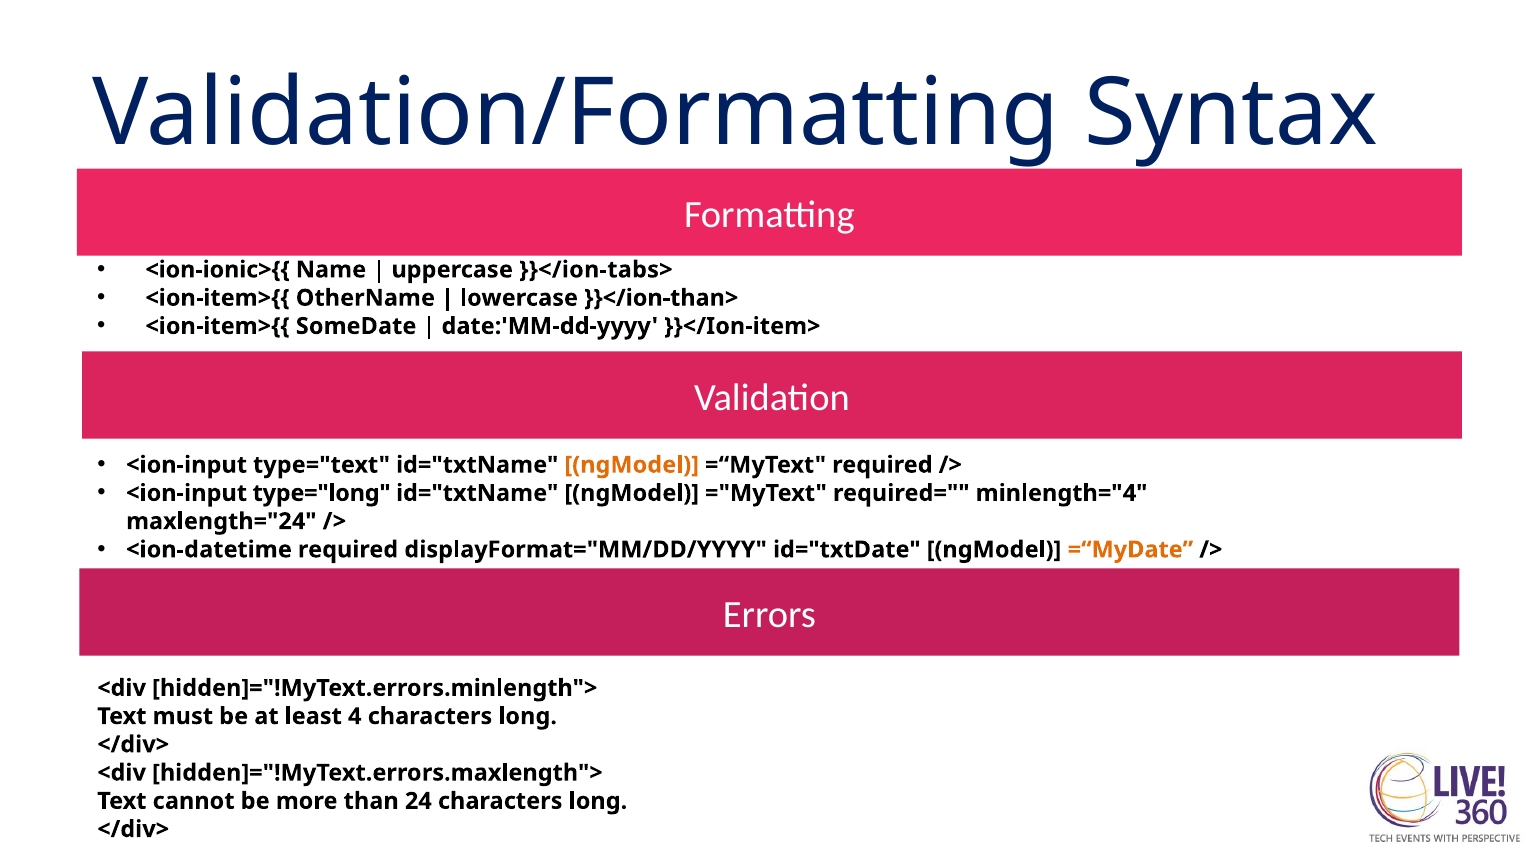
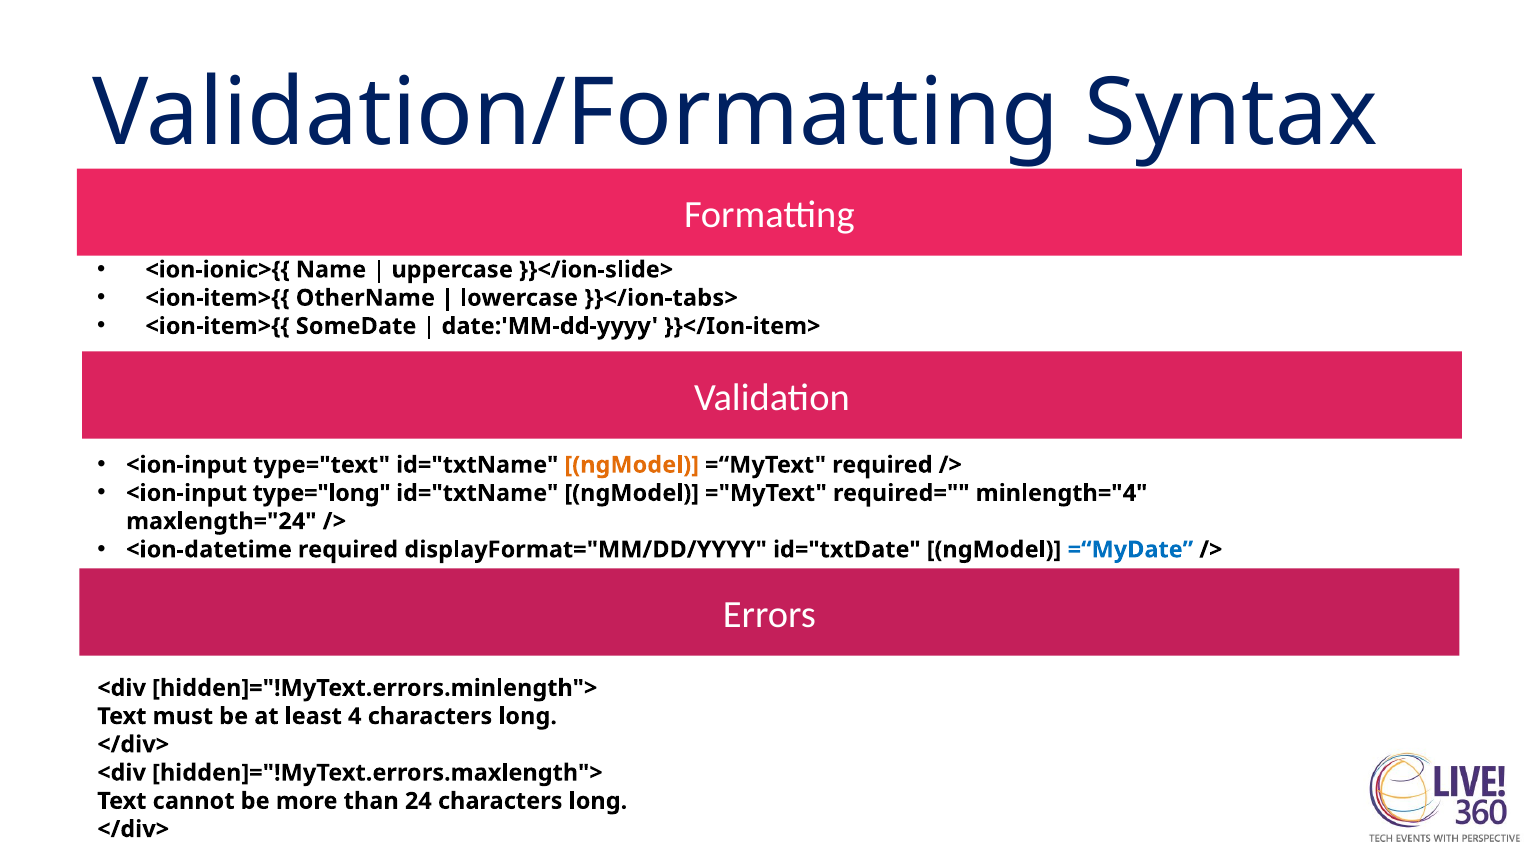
}}</ion-tabs>: }}</ion-tabs> -> }}</ion-slide>
}}</ion-than>: }}</ion-than> -> }}</ion-tabs>
=“MyDate colour: orange -> blue
